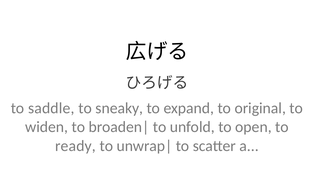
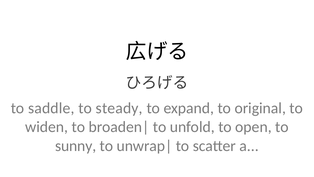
sneaky: sneaky -> steady
ready: ready -> sunny
